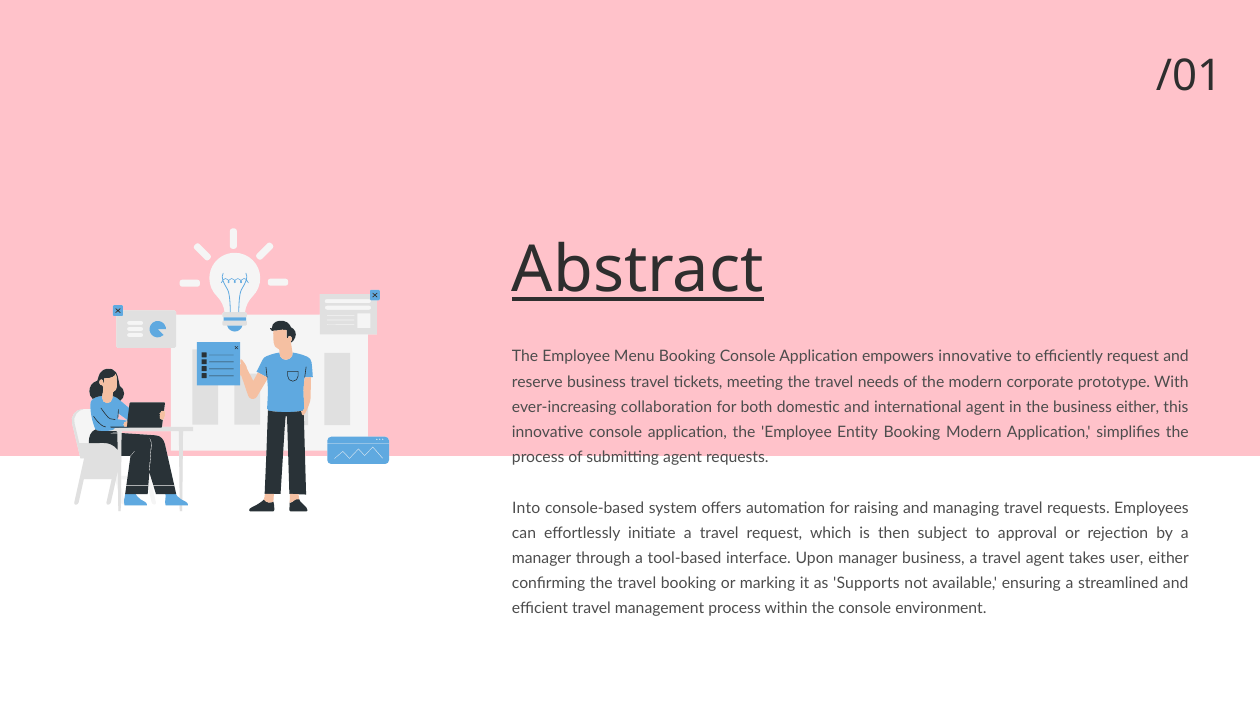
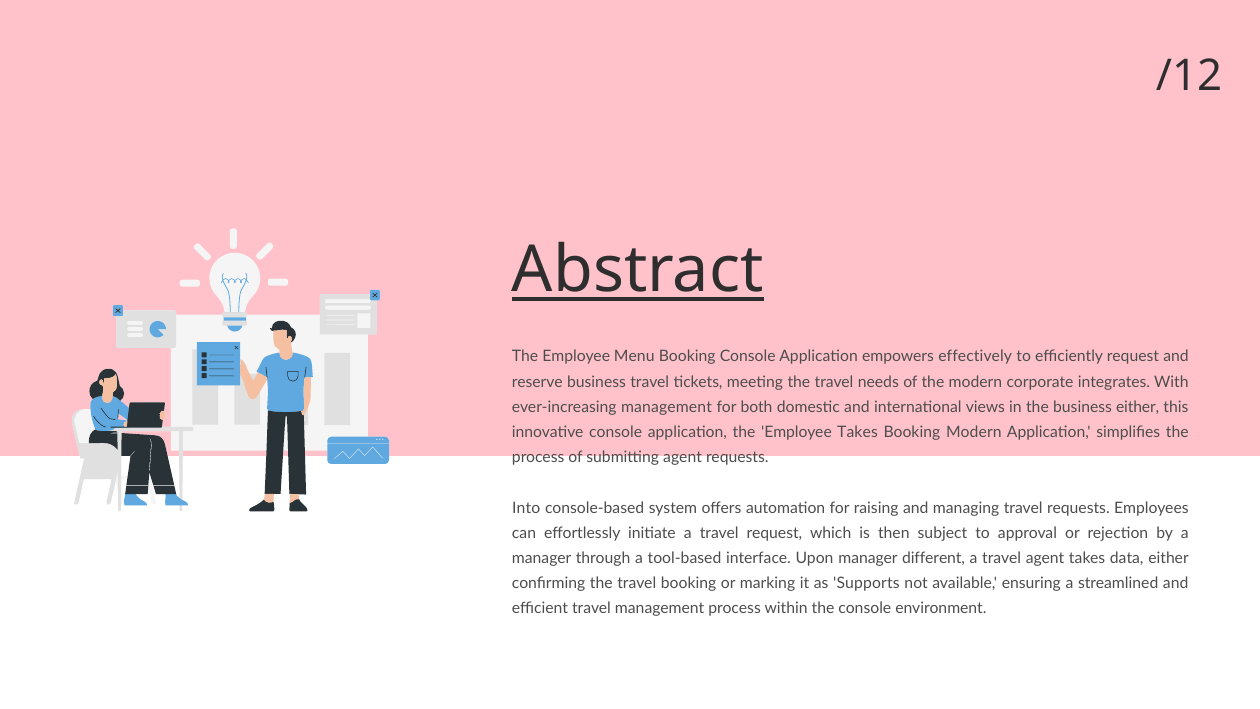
/01: /01 -> /12
empowers innovative: innovative -> effectively
prototype: prototype -> integrates
ever-increasing collaboration: collaboration -> management
international agent: agent -> views
Employee Entity: Entity -> Takes
manager business: business -> different
user: user -> data
